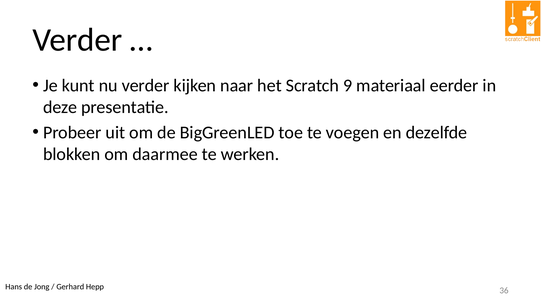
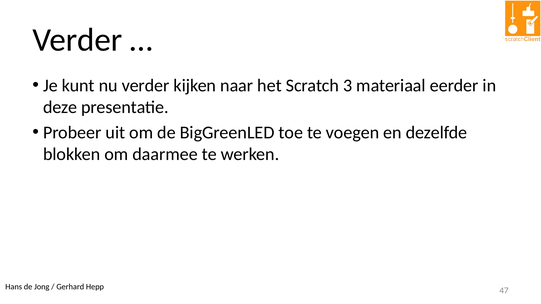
9: 9 -> 3
36: 36 -> 47
